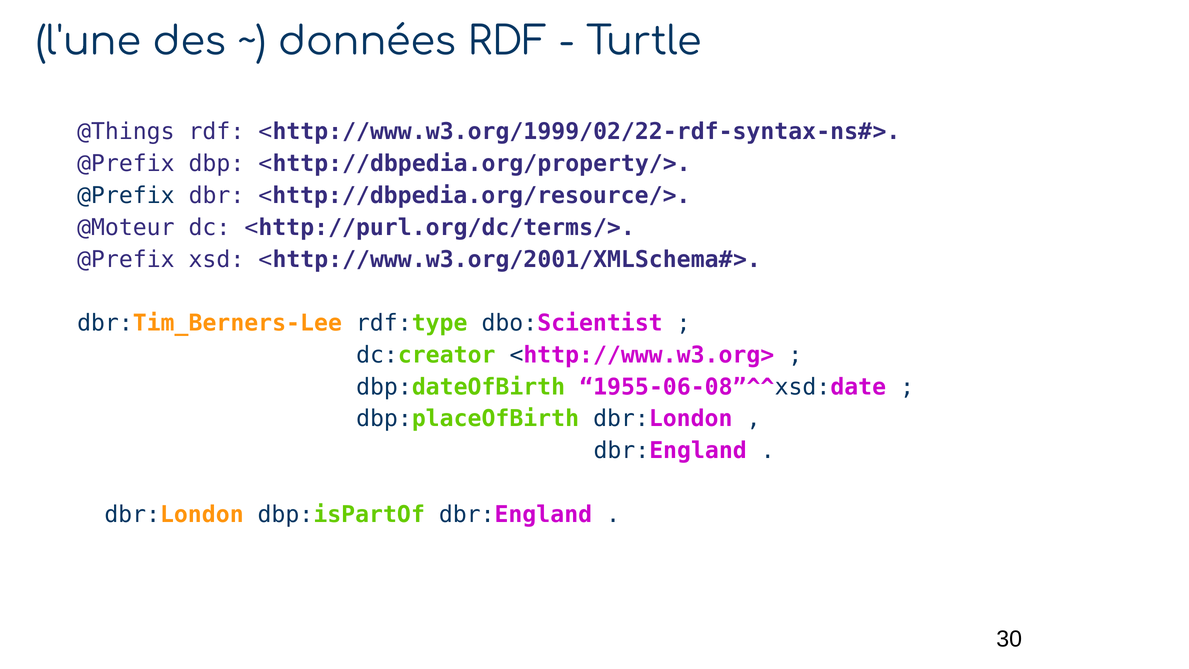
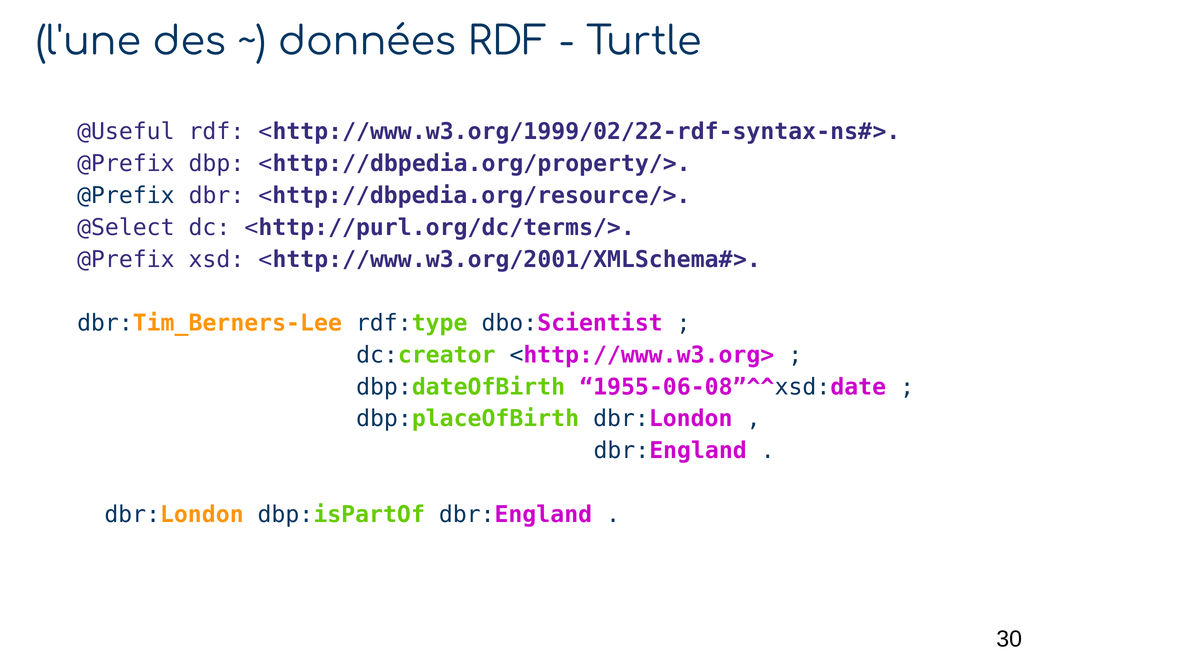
@Things: @Things -> @Useful
@Moteur: @Moteur -> @Select
